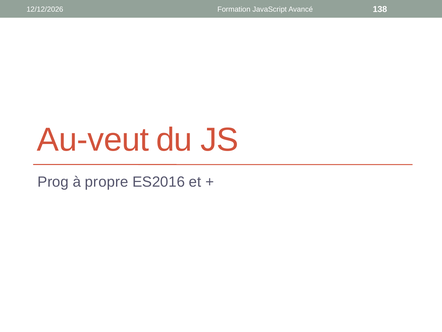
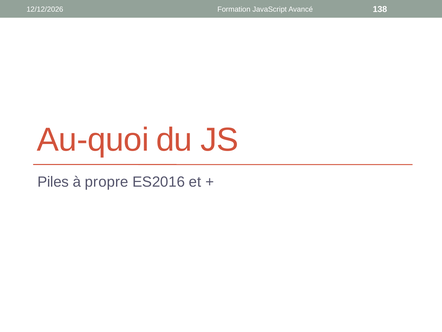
Au-veut: Au-veut -> Au-quoi
Prog: Prog -> Piles
